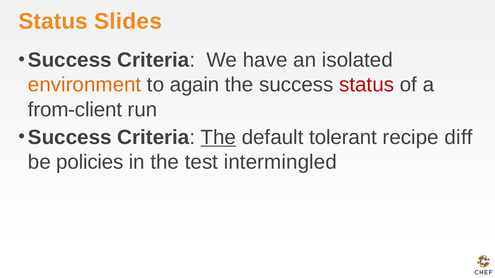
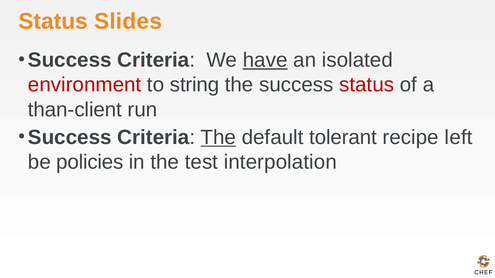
have underline: none -> present
environment colour: orange -> red
again: again -> string
from-client: from-client -> than-client
diff: diff -> left
intermingled: intermingled -> interpolation
